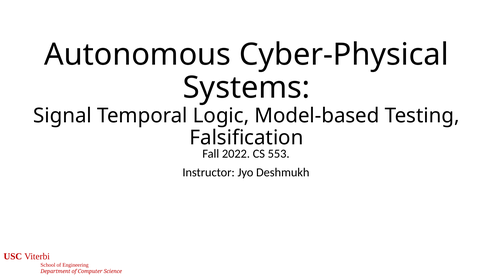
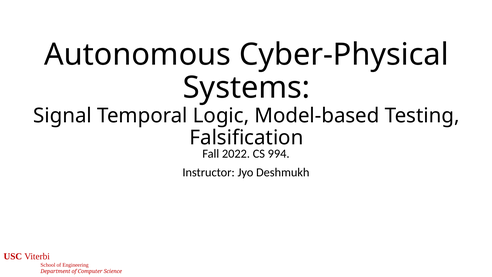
553: 553 -> 994
